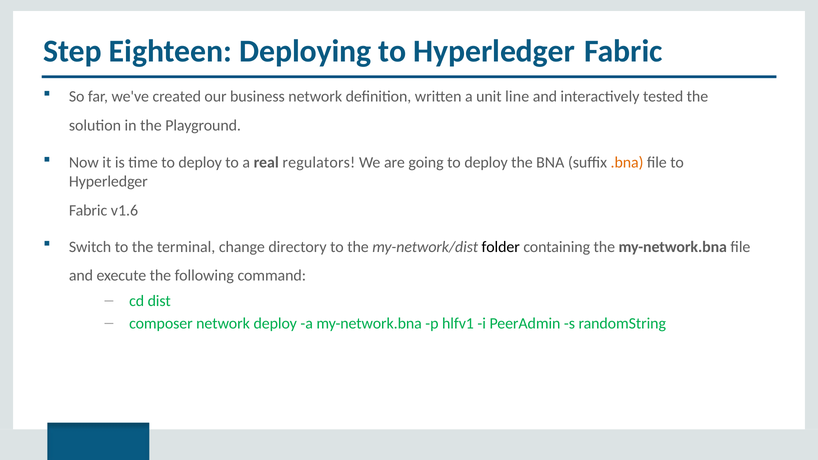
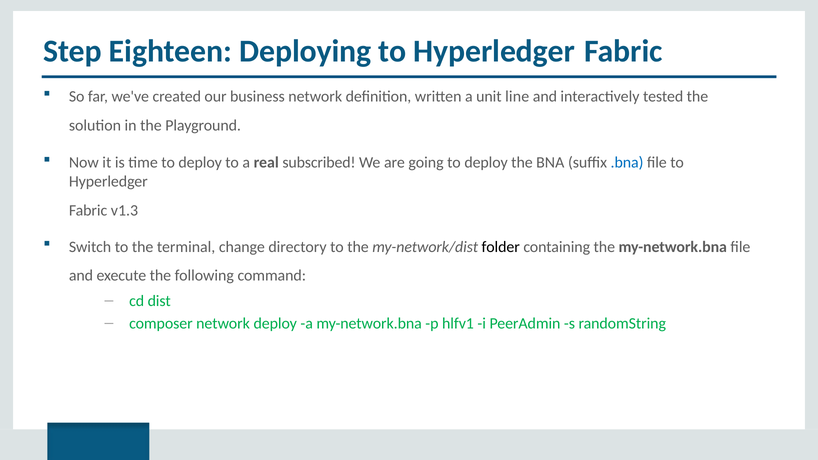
regulators: regulators -> subscribed
.bna colour: orange -> blue
v1.6: v1.6 -> v1.3
